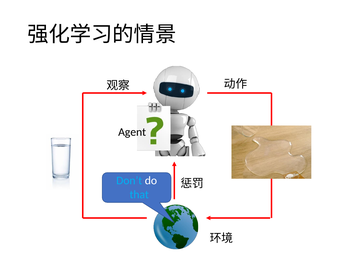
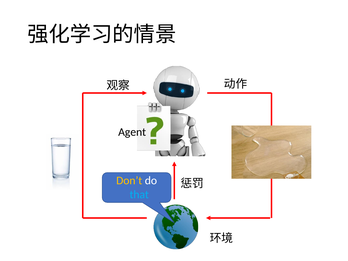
Don’t colour: light blue -> yellow
